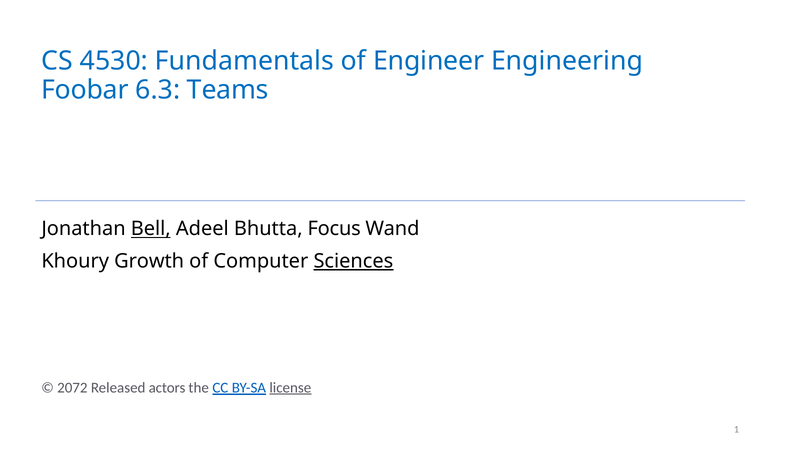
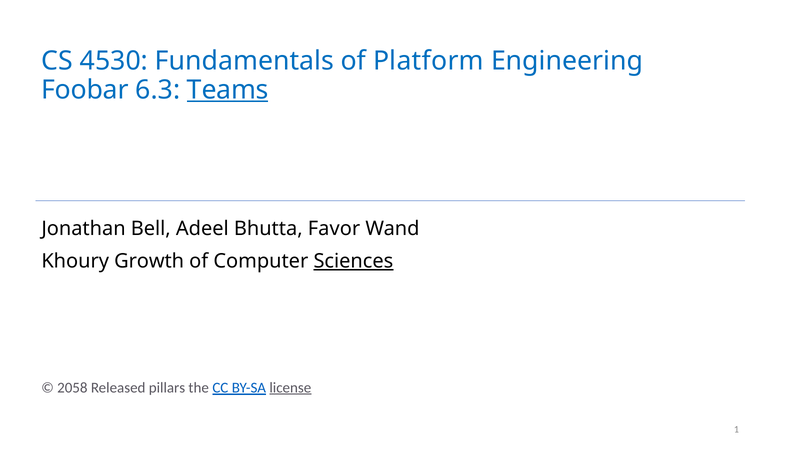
Engineer: Engineer -> Platform
Teams underline: none -> present
Bell underline: present -> none
Focus: Focus -> Favor
2072: 2072 -> 2058
actors: actors -> pillars
